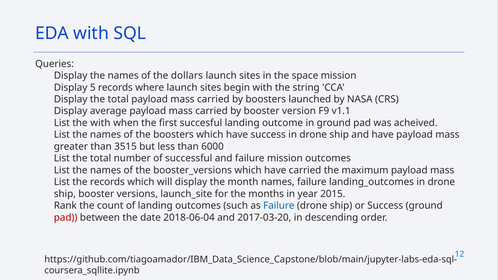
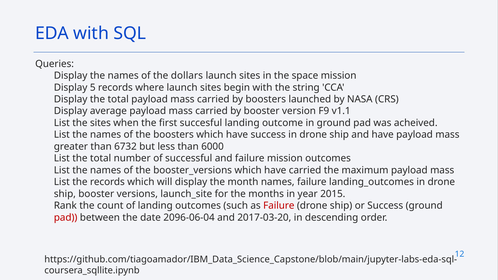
the with: with -> sites
3515: 3515 -> 6732
Failure at (279, 206) colour: blue -> red
2018-06-04: 2018-06-04 -> 2096-06-04
